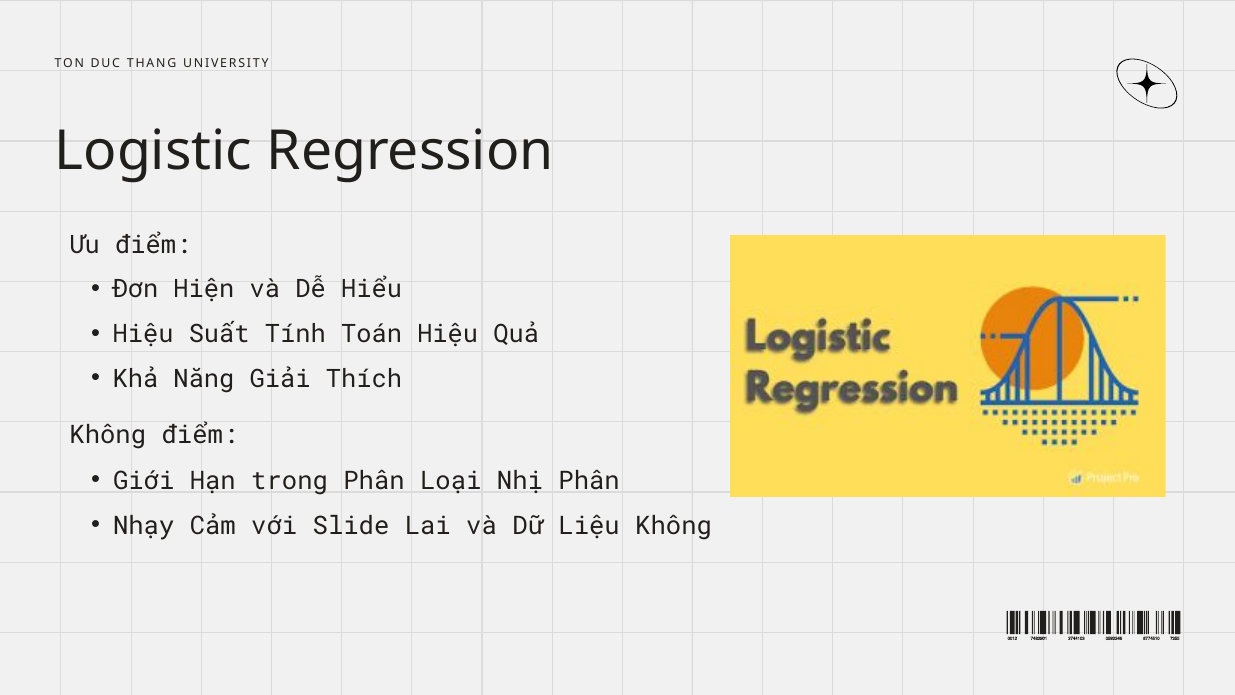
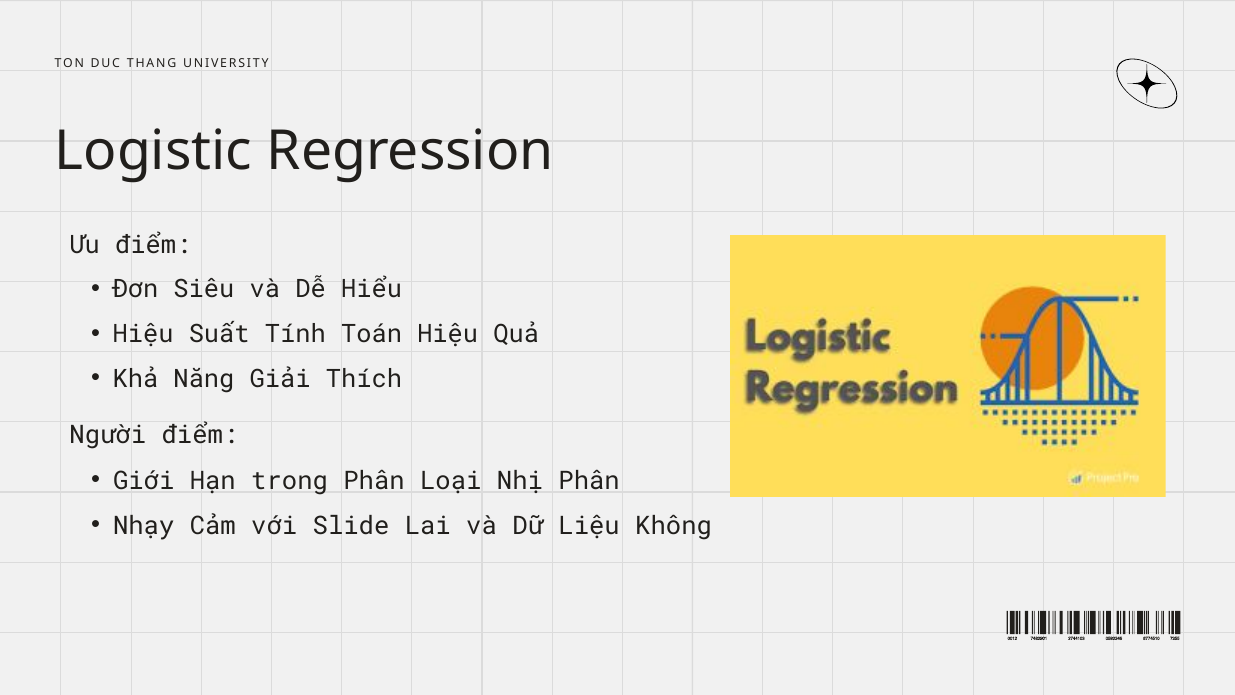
Hiện: Hiện -> Siêu
Không at (108, 435): Không -> Người
